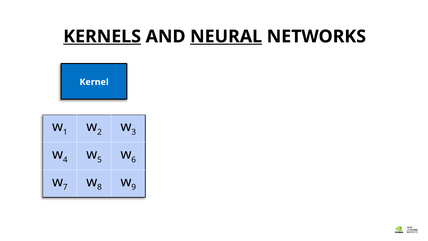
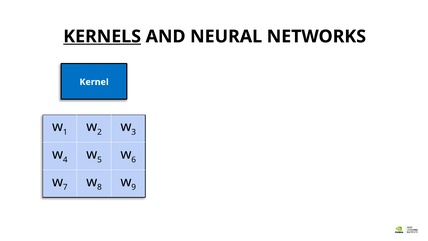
NEURAL underline: present -> none
